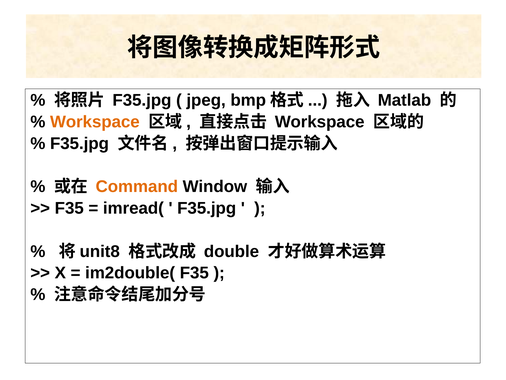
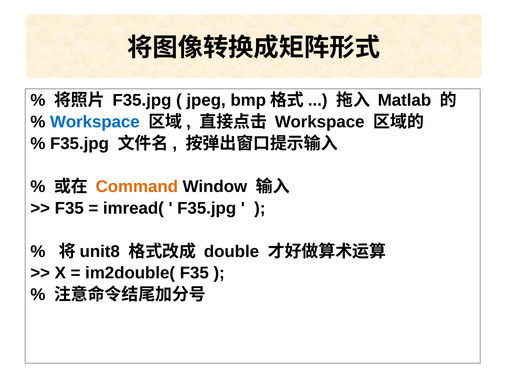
Workspace at (95, 122) colour: orange -> blue
